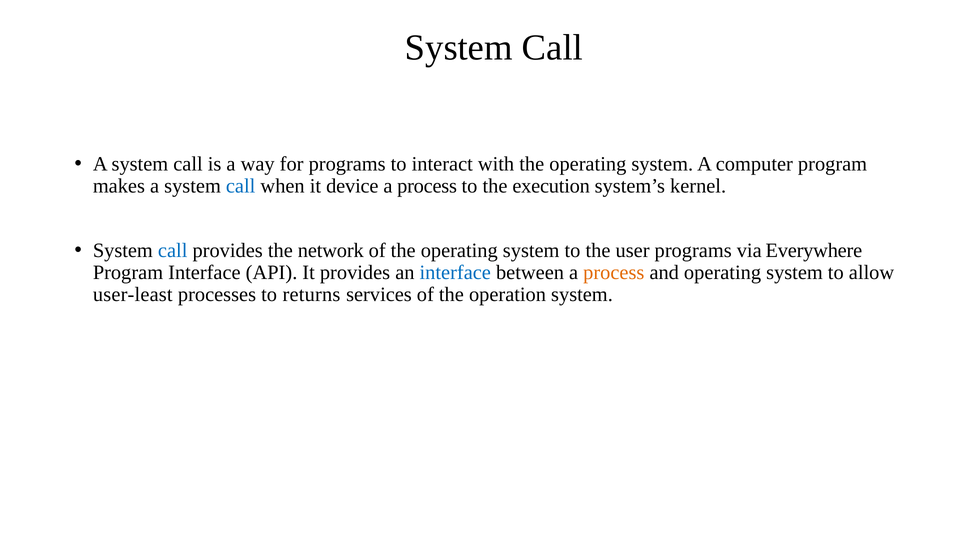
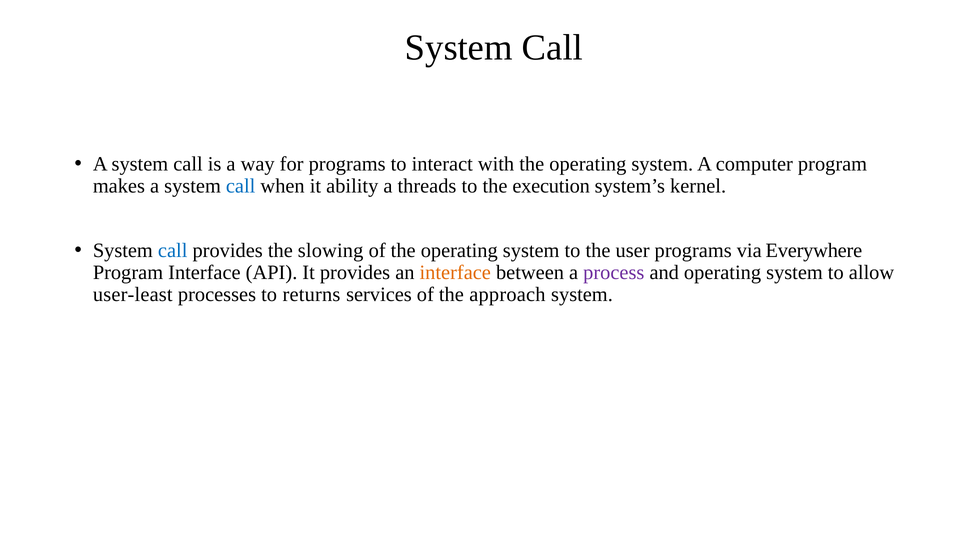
device: device -> ability
process at (427, 186): process -> threads
network: network -> slowing
interface at (455, 273) colour: blue -> orange
process at (614, 273) colour: orange -> purple
operation: operation -> approach
